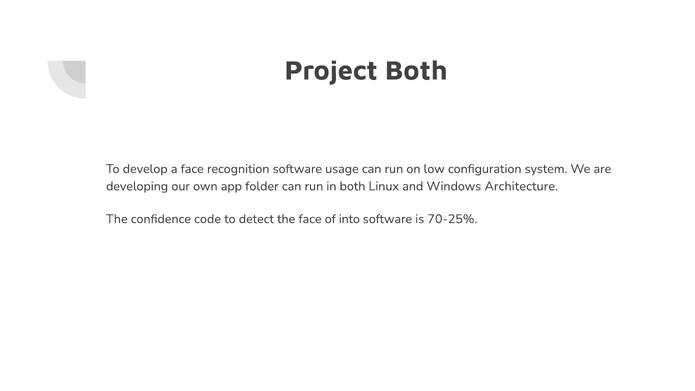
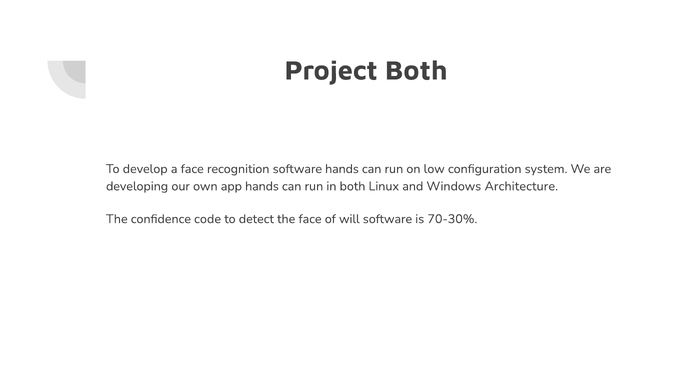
software usage: usage -> hands
app folder: folder -> hands
into: into -> will
70-25%: 70-25% -> 70-30%
